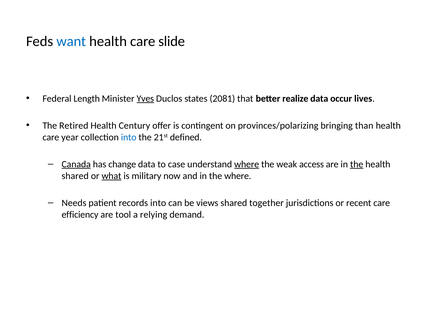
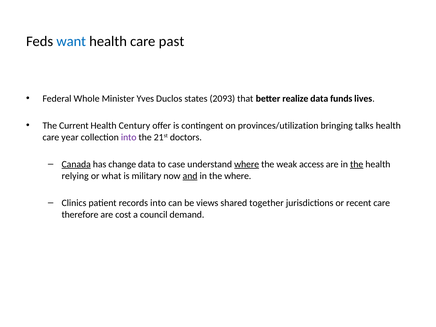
slide: slide -> past
Length: Length -> Whole
Yves underline: present -> none
2081: 2081 -> 2093
occur: occur -> funds
Retired: Retired -> Current
provinces/polarizing: provinces/polarizing -> provinces/utilization
than: than -> talks
into at (129, 137) colour: blue -> purple
defined: defined -> doctors
shared at (75, 176): shared -> relying
what underline: present -> none
and underline: none -> present
Needs: Needs -> Clinics
efficiency: efficiency -> therefore
tool: tool -> cost
relying: relying -> council
